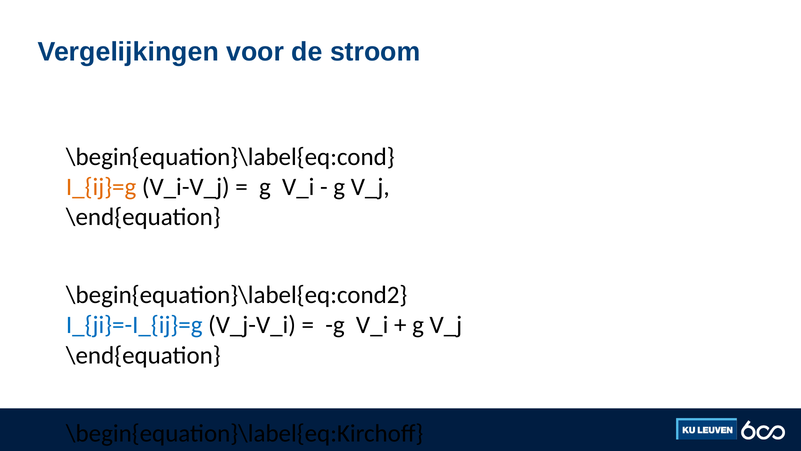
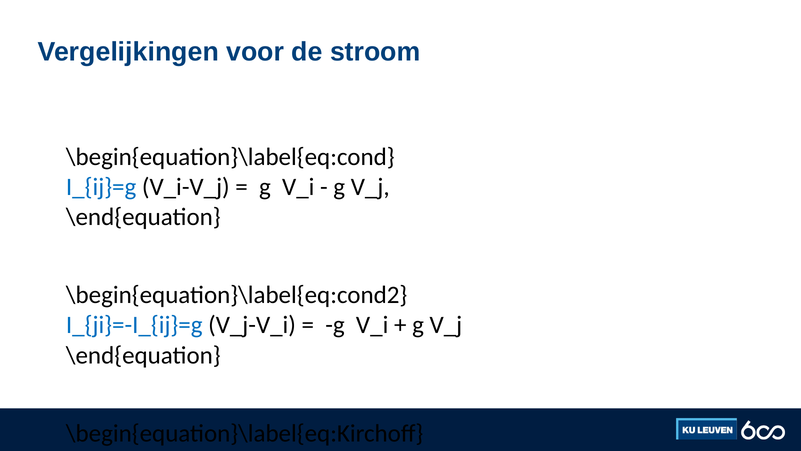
I_{ij}=g colour: orange -> blue
